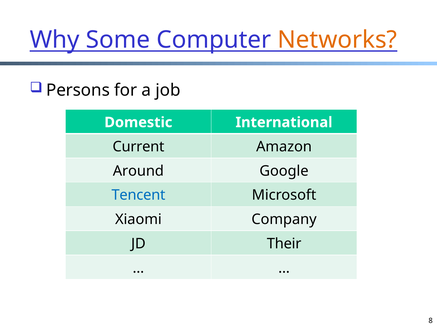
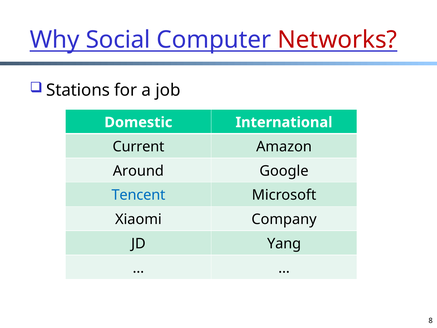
Some: Some -> Social
Networks colour: orange -> red
Persons: Persons -> Stations
Their: Their -> Yang
